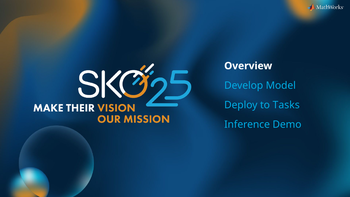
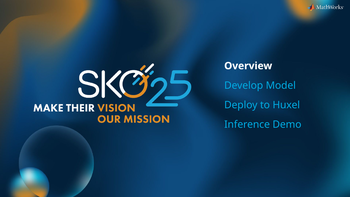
Tasks: Tasks -> Huxel
